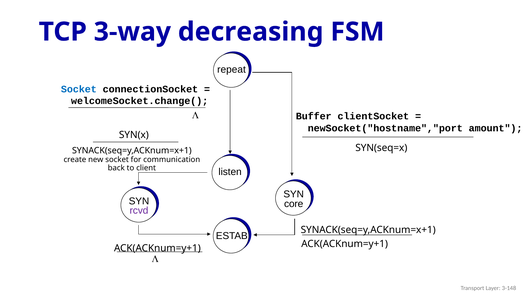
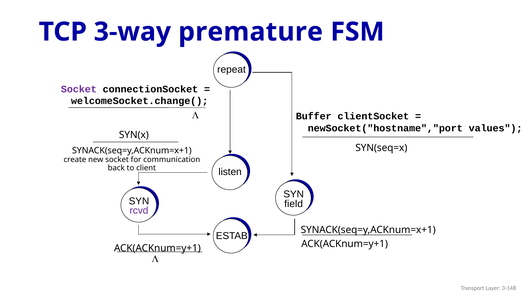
decreasing: decreasing -> premature
Socket at (79, 89) colour: blue -> purple
amount: amount -> values
core: core -> field
